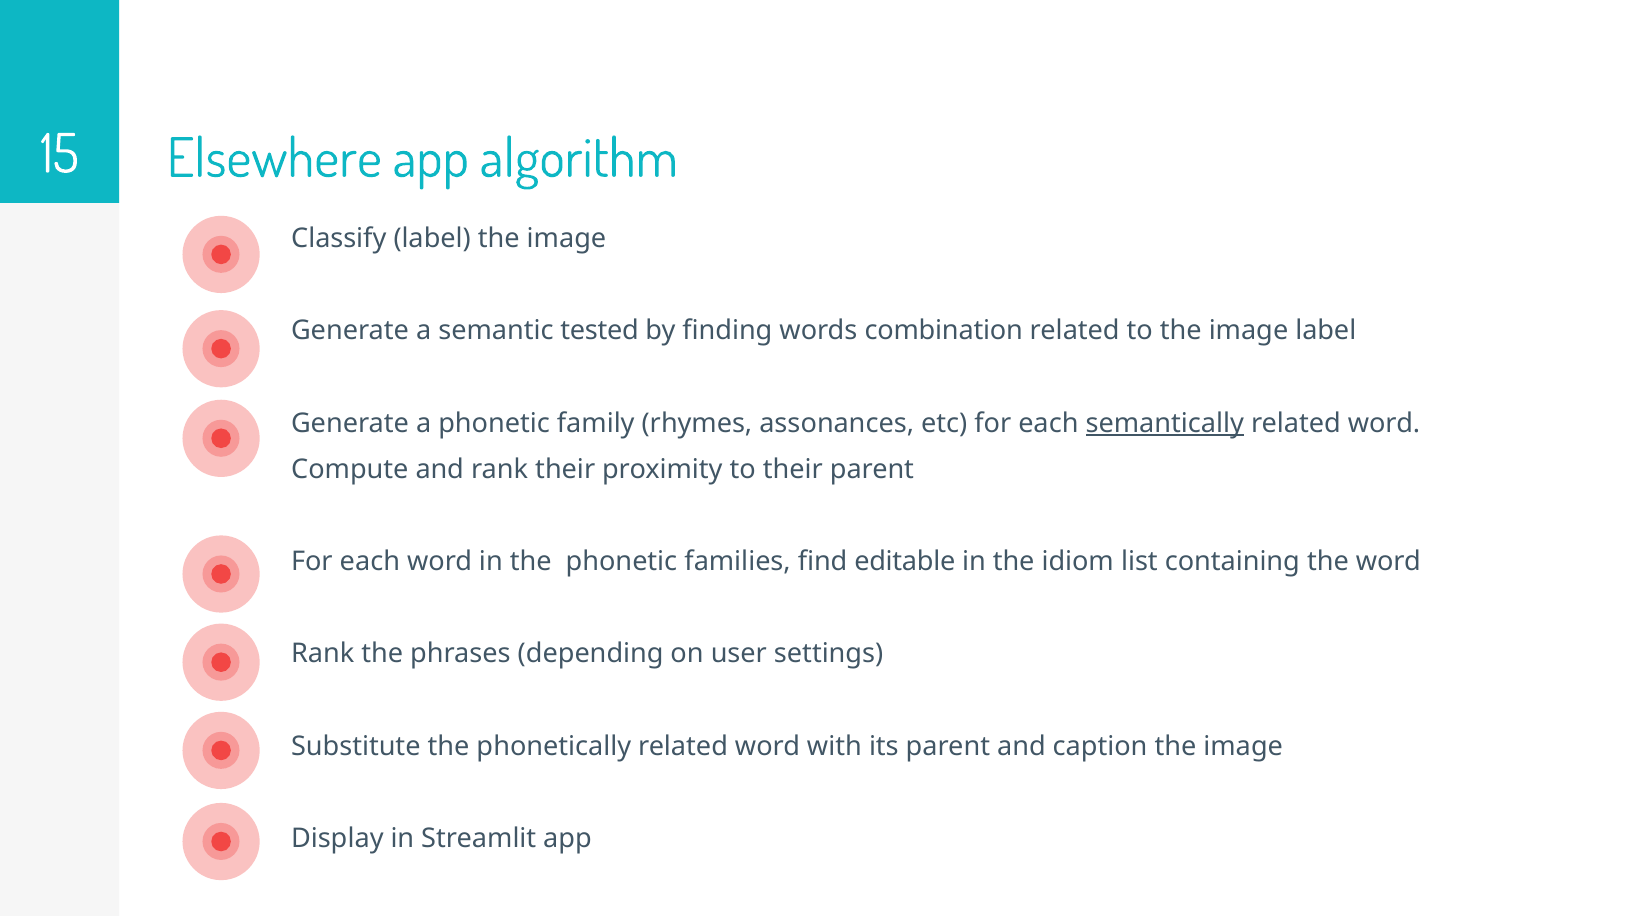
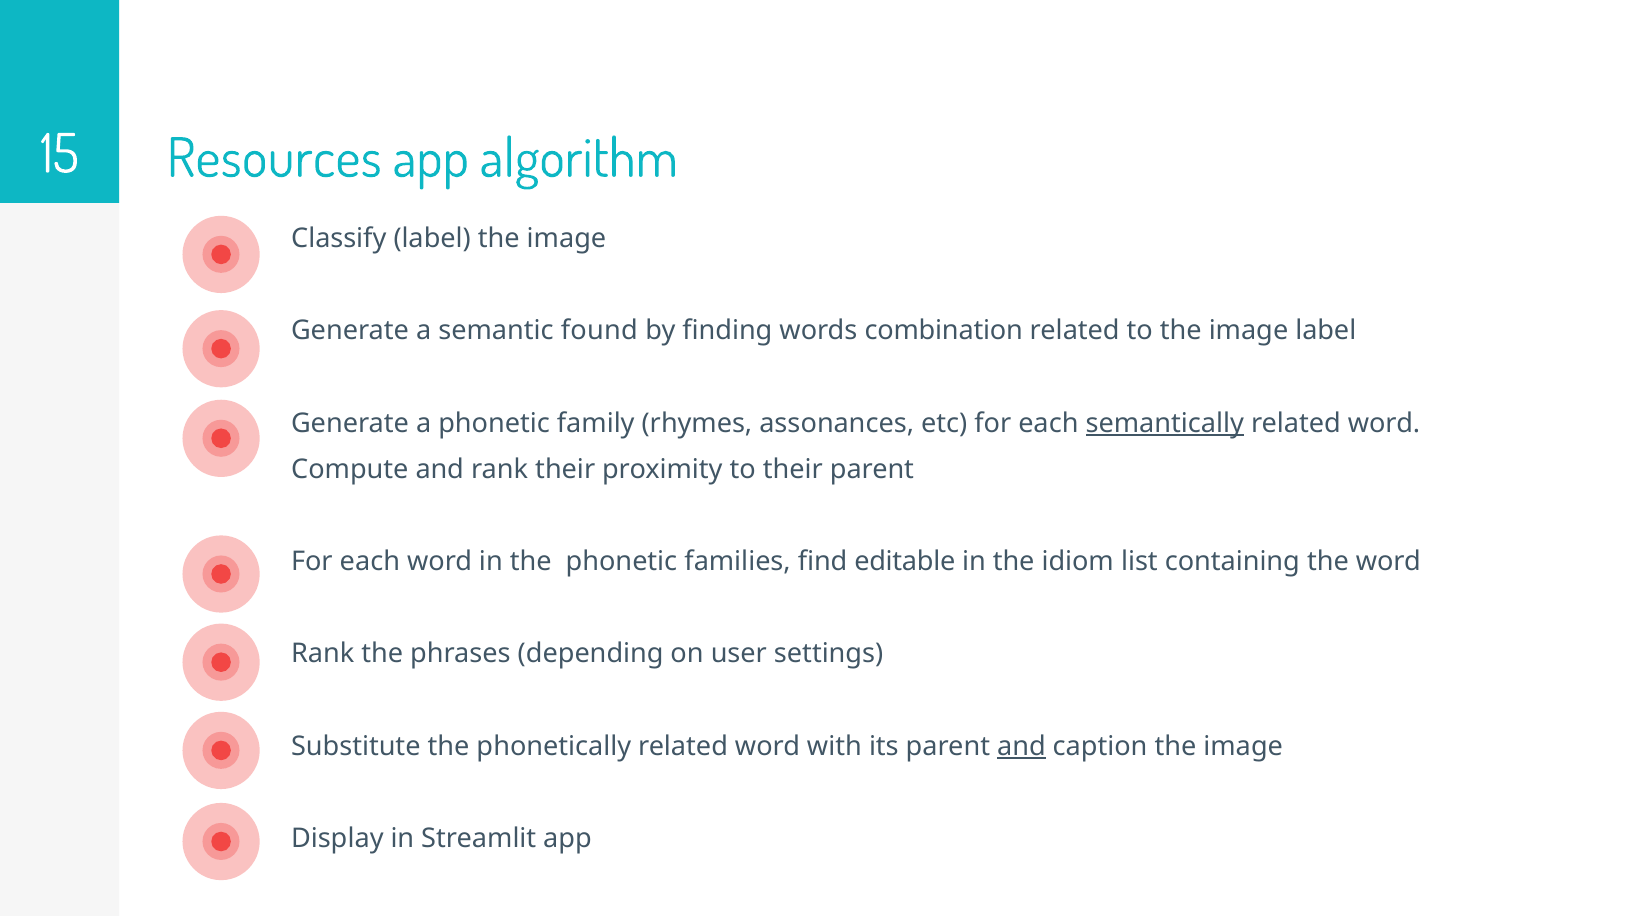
Elsewhere: Elsewhere -> Resources
tested: tested -> found
and at (1021, 746) underline: none -> present
